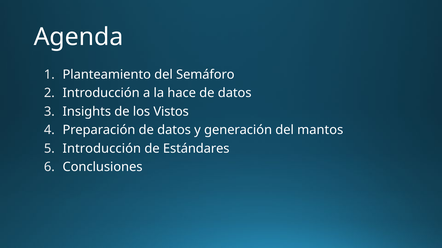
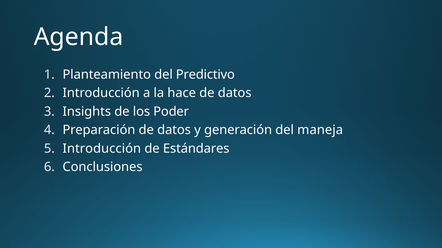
Semáforo: Semáforo -> Predictivo
Vistos: Vistos -> Poder
mantos: mantos -> maneja
